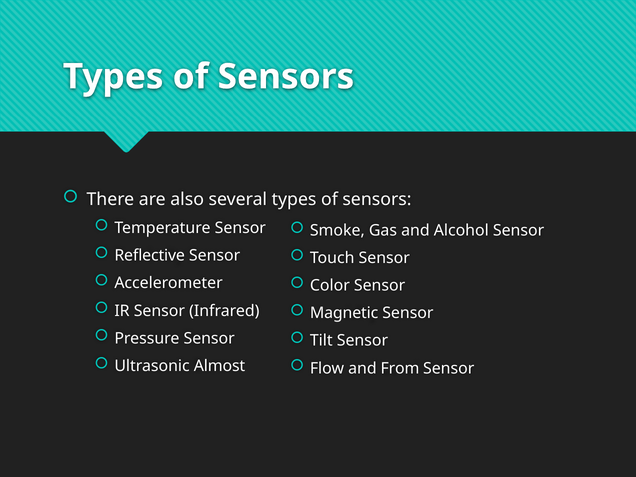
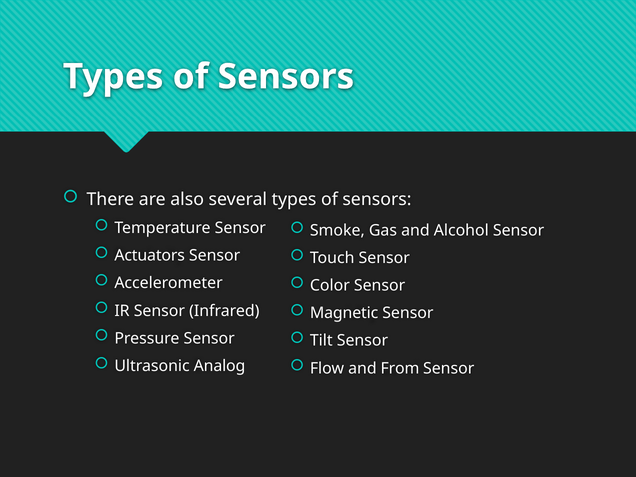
Reflective: Reflective -> Actuators
Almost: Almost -> Analog
